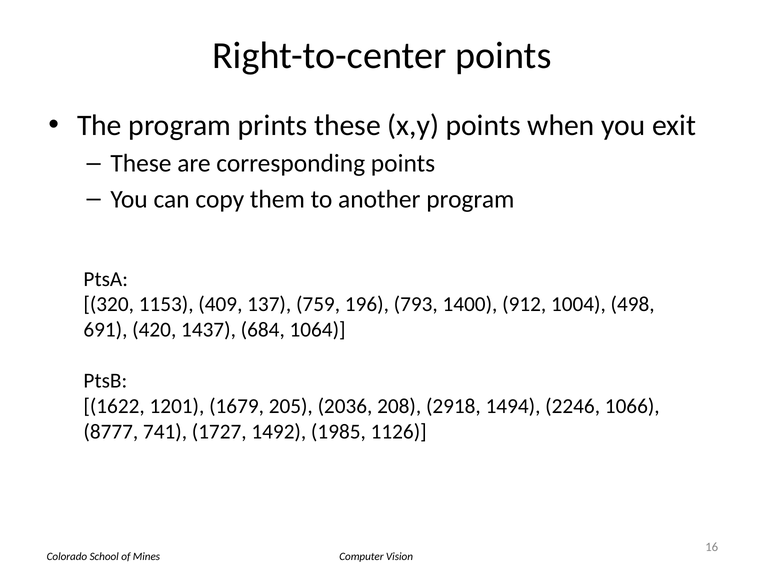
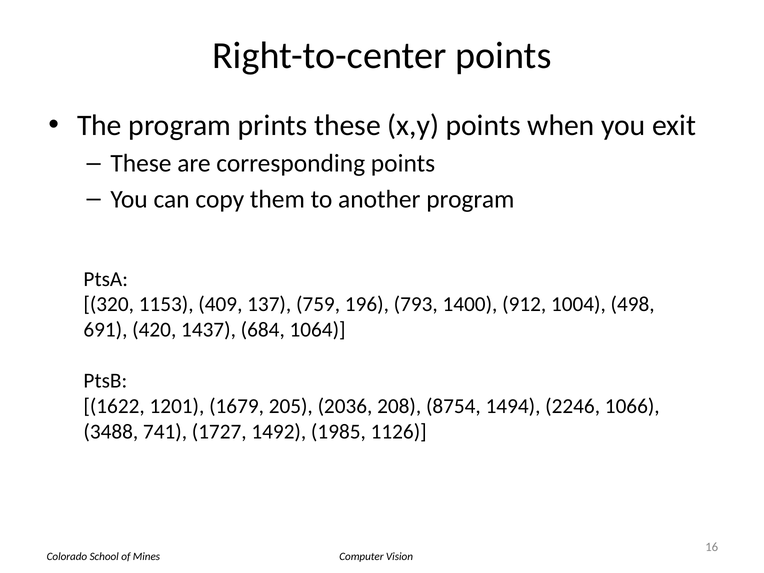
2918: 2918 -> 8754
8777: 8777 -> 3488
